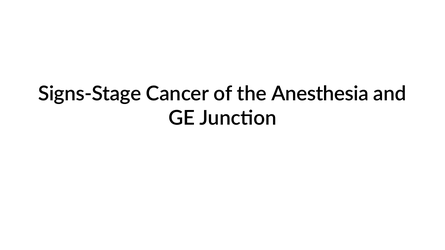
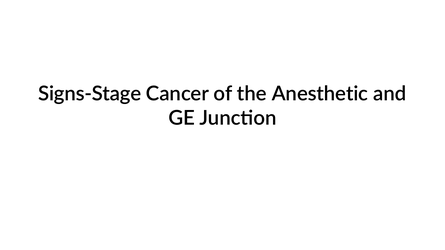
Anesthesia: Anesthesia -> Anesthetic
